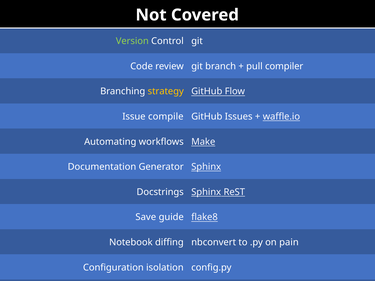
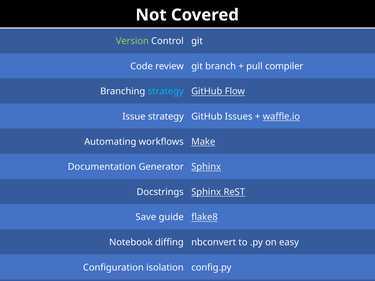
strategy at (166, 91) colour: yellow -> light blue
Issue compile: compile -> strategy
pain: pain -> easy
